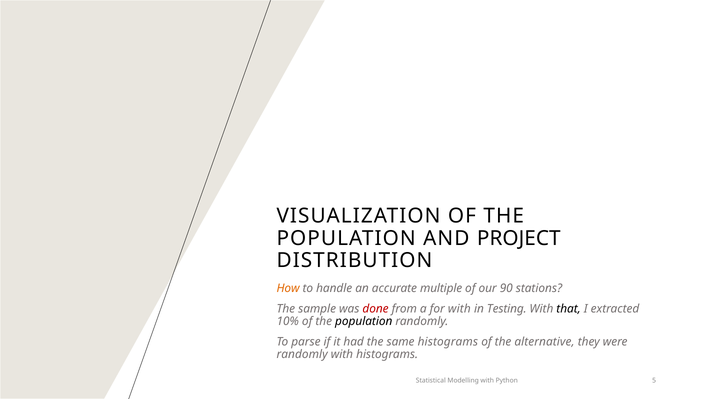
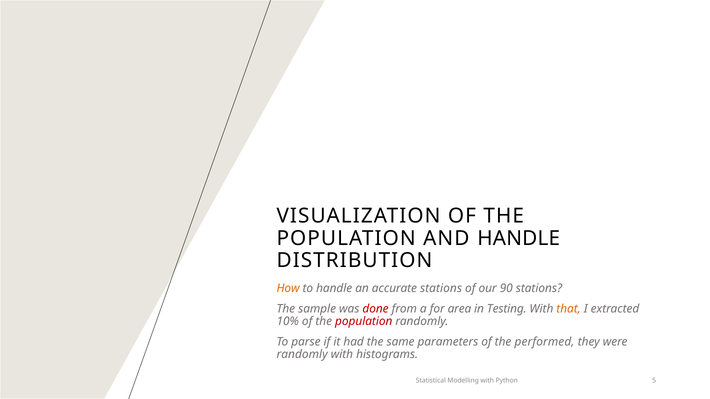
AND PROJECT: PROJECT -> HANDLE
accurate multiple: multiple -> stations
for with: with -> area
that colour: black -> orange
population at (364, 322) colour: black -> red
same histograms: histograms -> parameters
alternative: alternative -> performed
